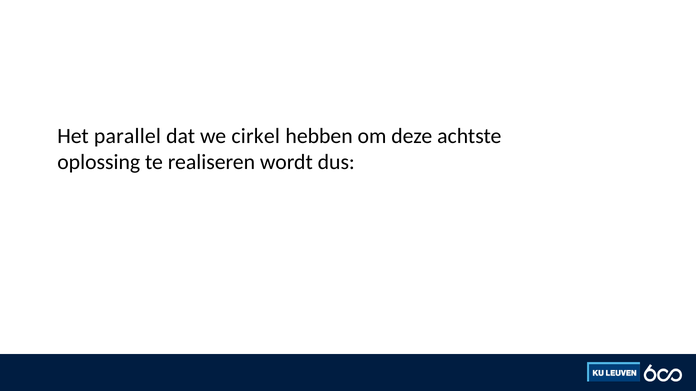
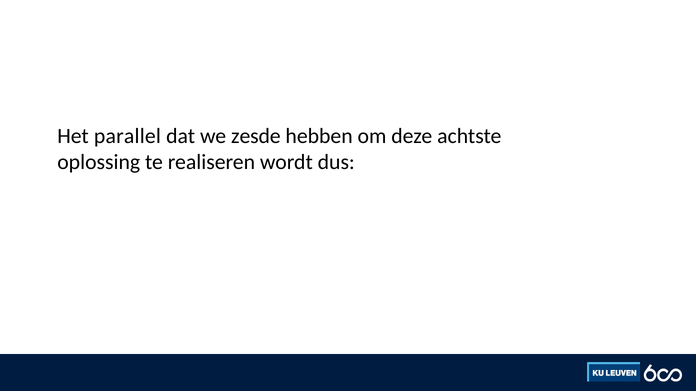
cirkel: cirkel -> zesde
